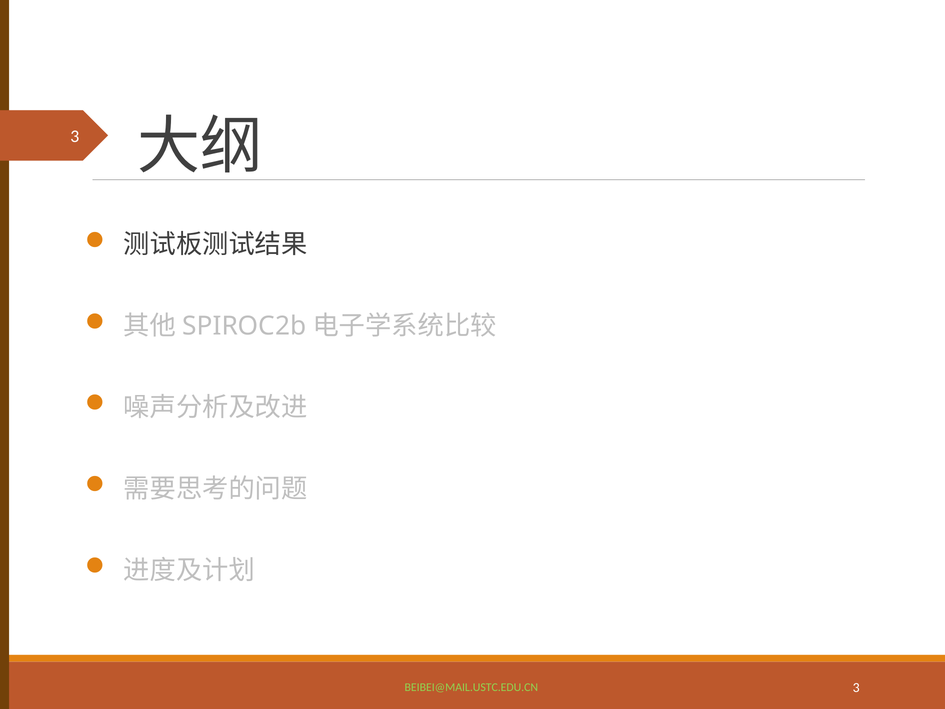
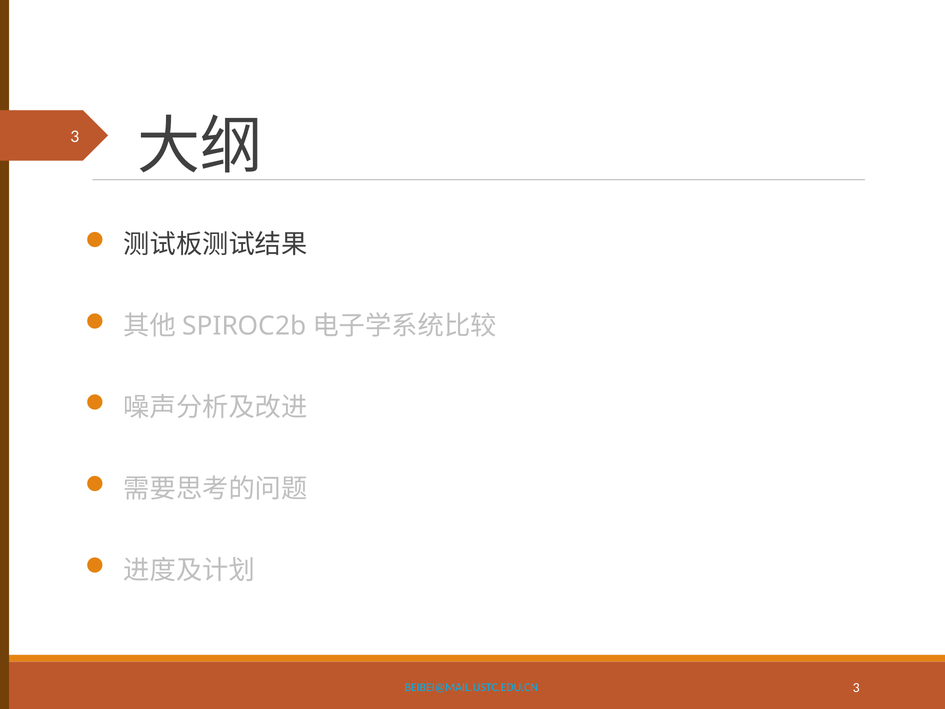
BEIBEI@MAIL.USTC.EDU.CN colour: light green -> light blue
